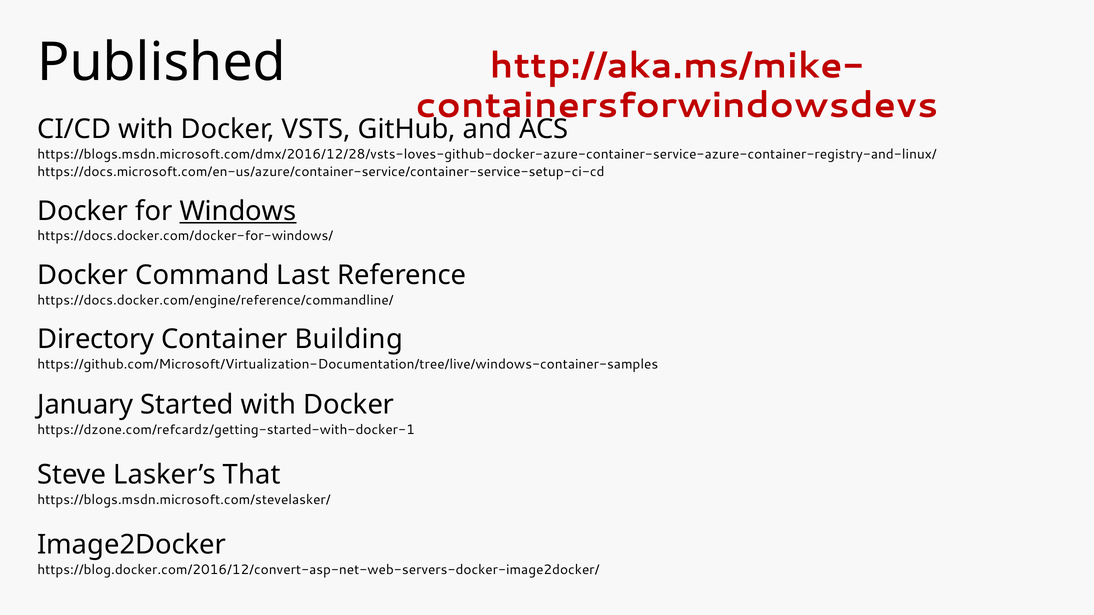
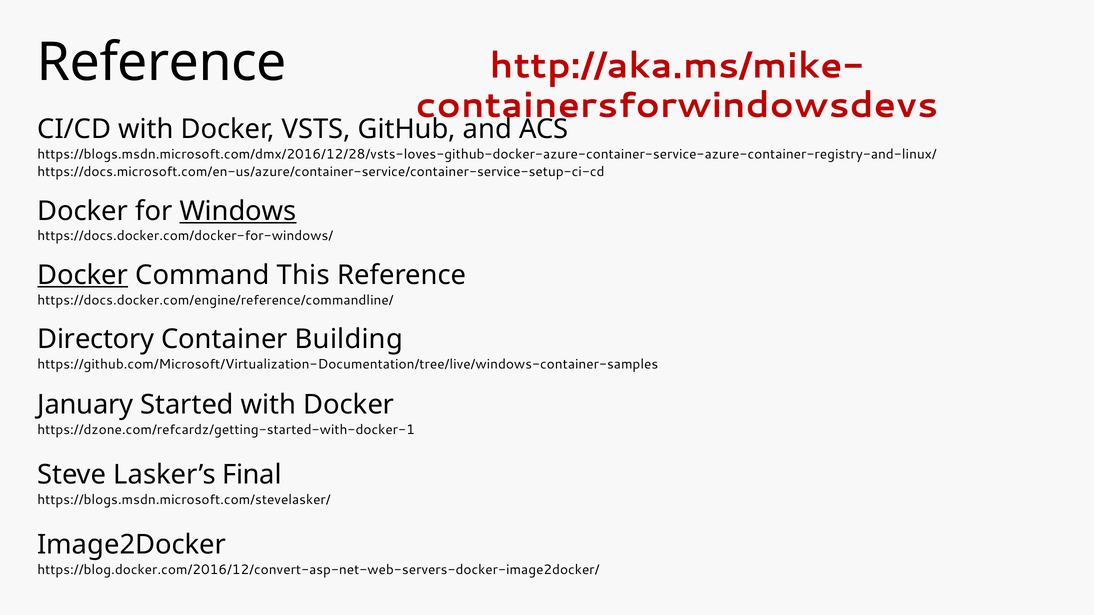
Published at (162, 63): Published -> Reference
Docker at (83, 275) underline: none -> present
Last: Last -> This
That: That -> Final
